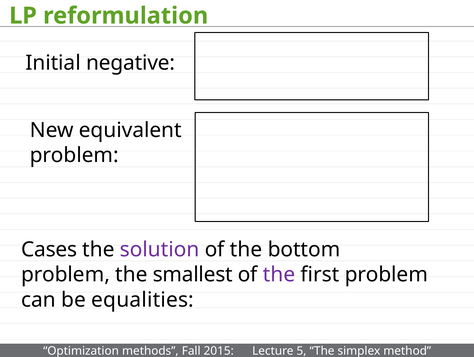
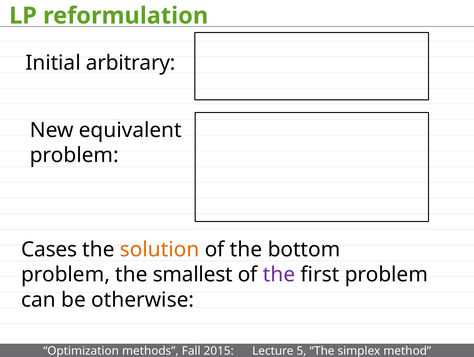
negative: negative -> arbitrary
solution colour: purple -> orange
equalities: equalities -> otherwise
